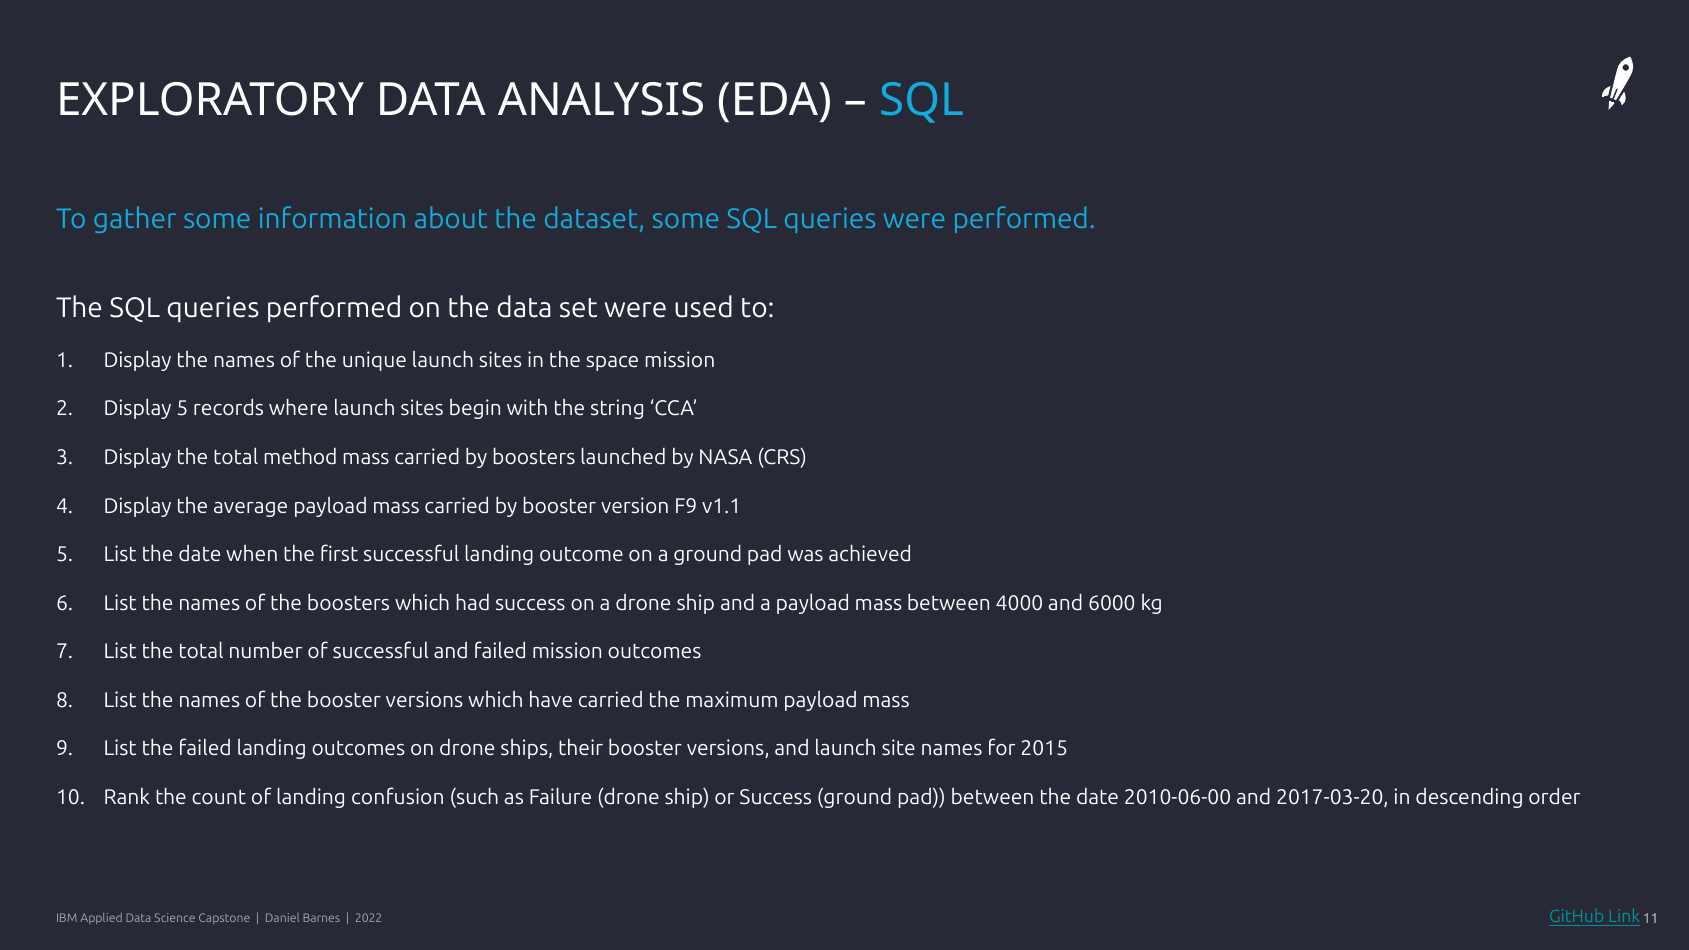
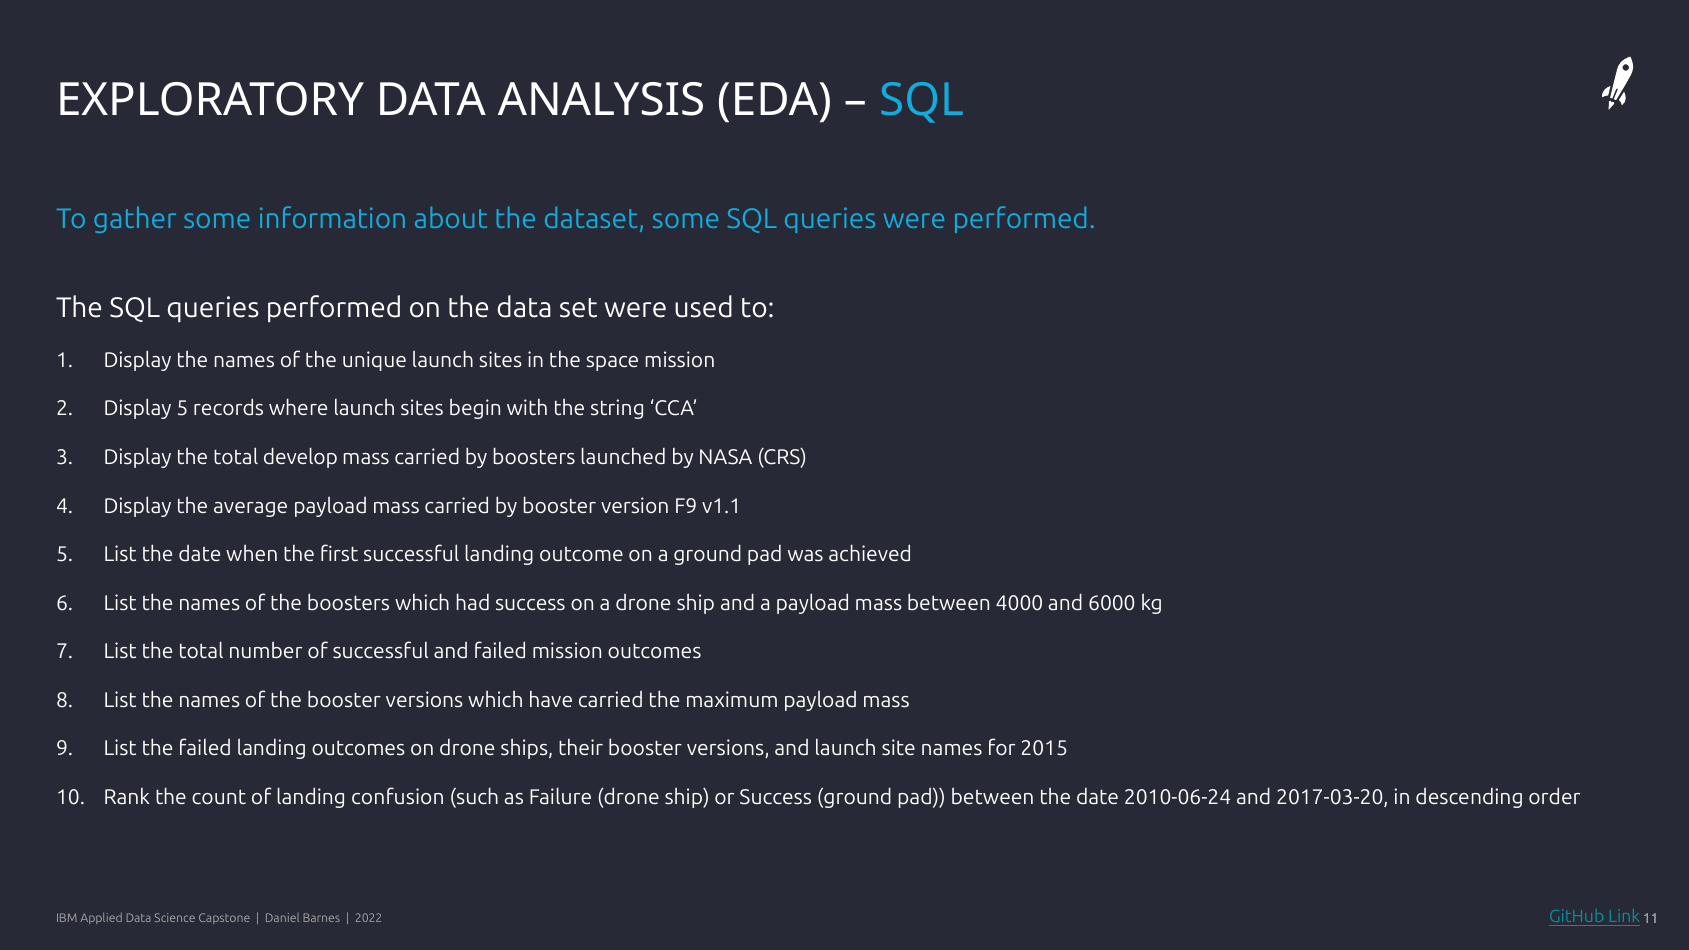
method: method -> develop
2010-06-00: 2010-06-00 -> 2010-06-24
